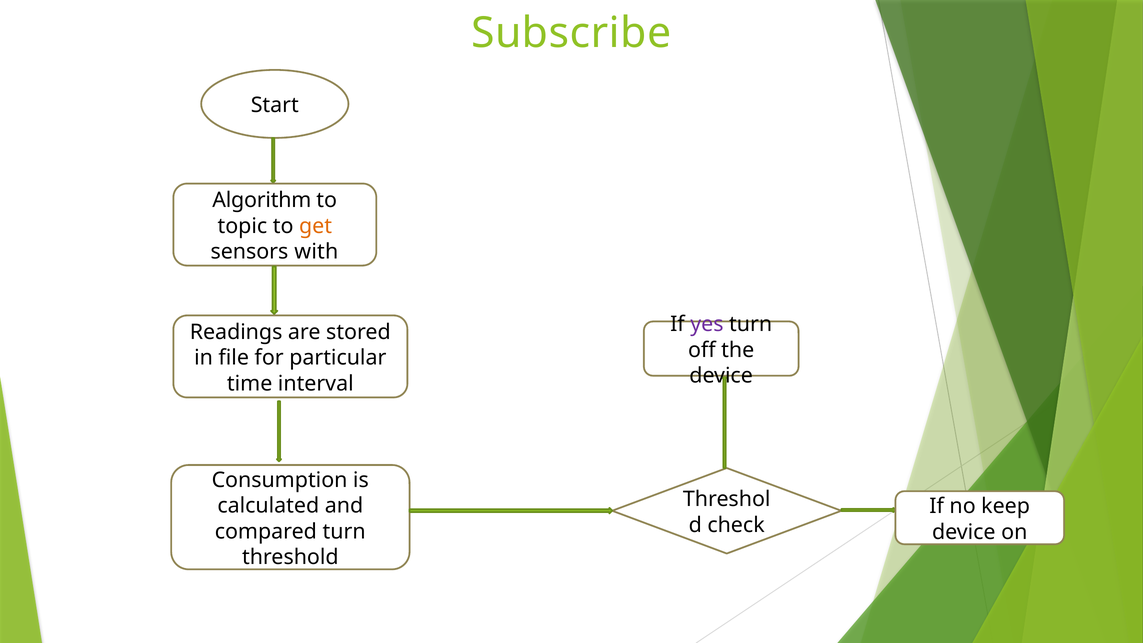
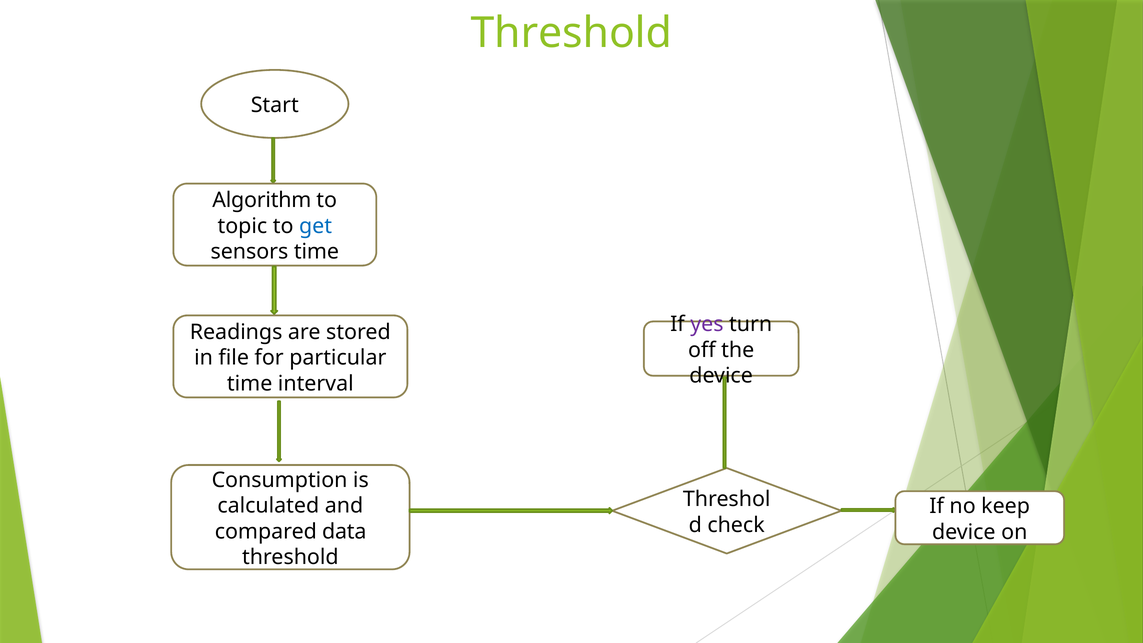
Subscribe at (571, 33): Subscribe -> Threshold
get colour: orange -> blue
sensors with: with -> time
compared turn: turn -> data
